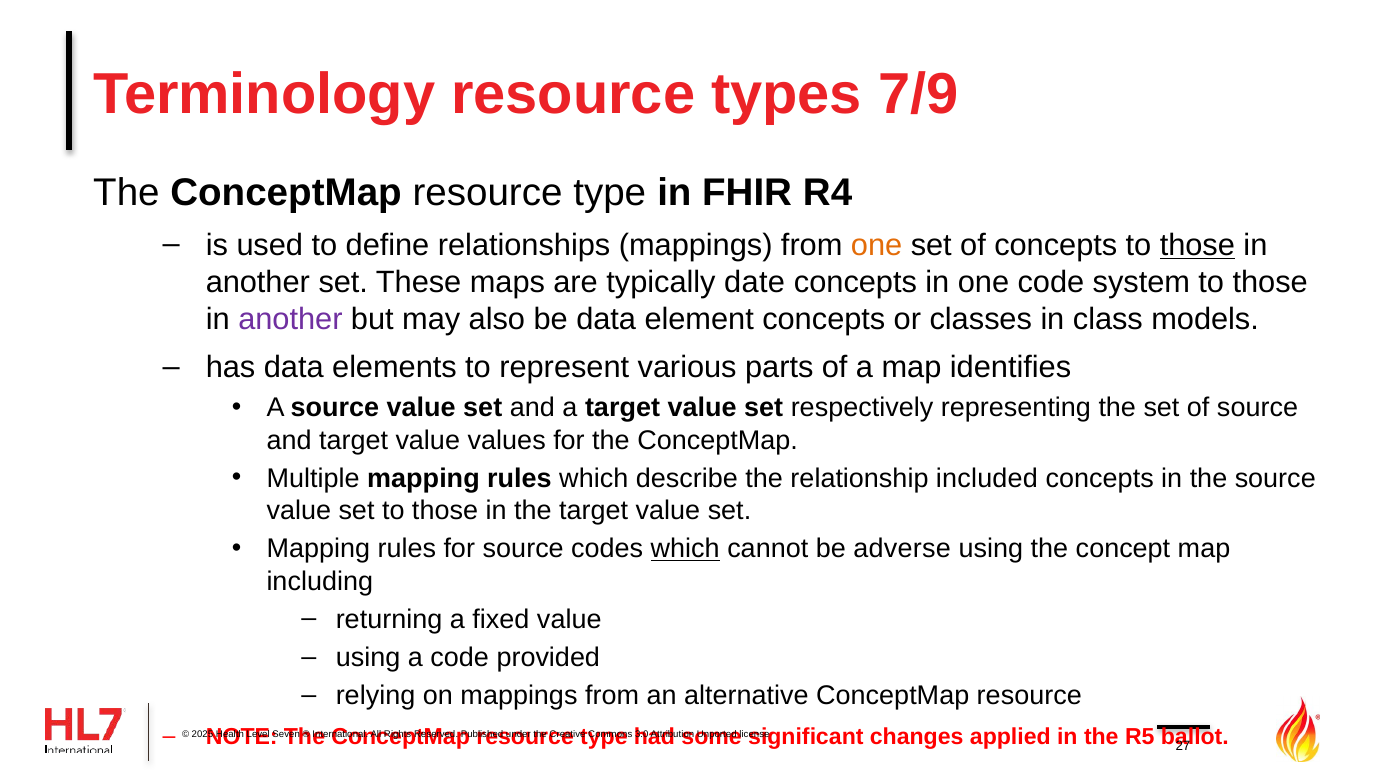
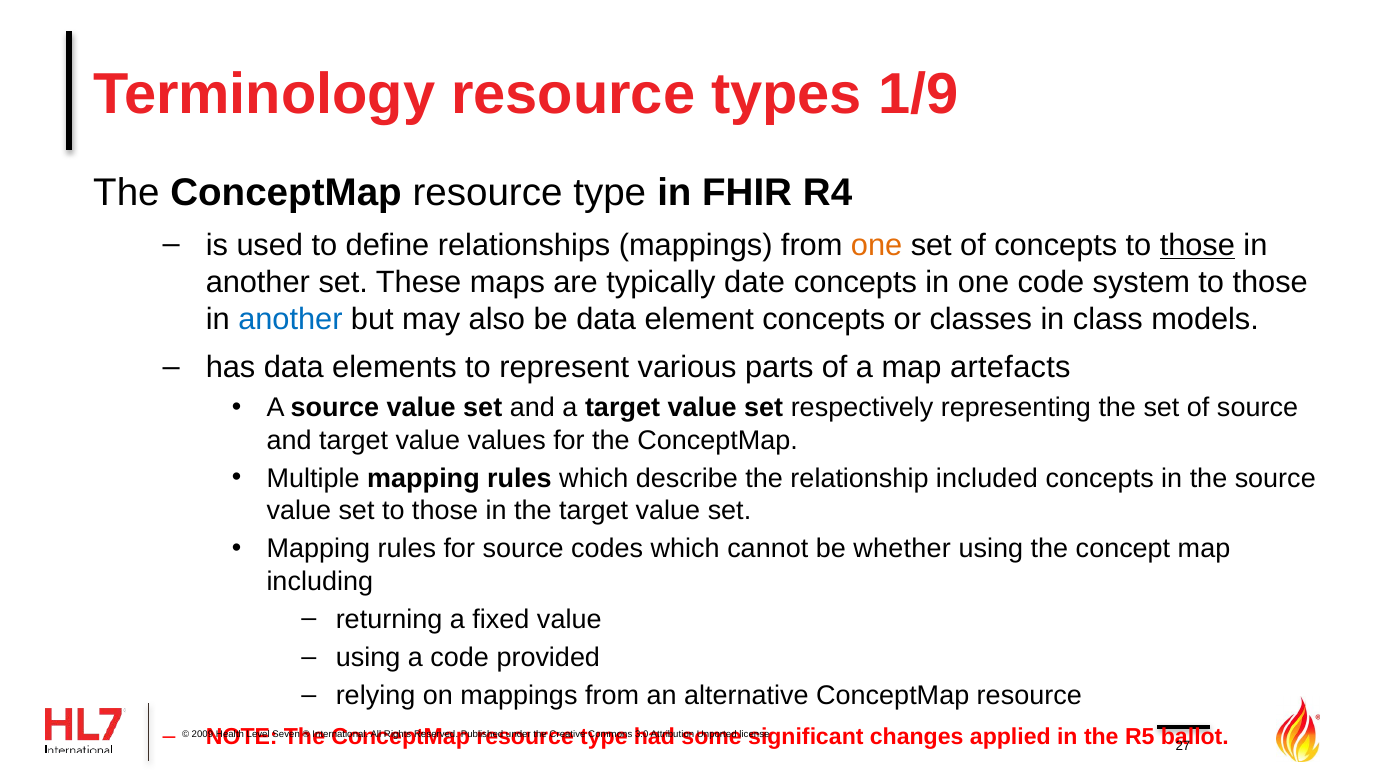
7/9: 7/9 -> 1/9
another at (290, 319) colour: purple -> blue
identifies: identifies -> artefacts
which at (685, 549) underline: present -> none
adverse: adverse -> whether
2025: 2025 -> 2009
